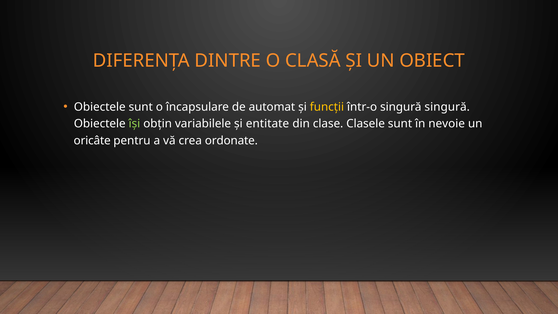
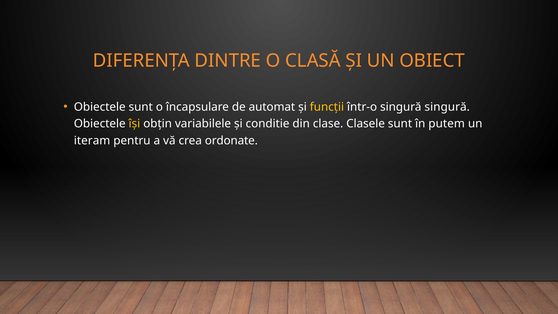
își colour: light green -> yellow
entitate: entitate -> conditie
nevoie: nevoie -> putem
oricâte: oricâte -> iteram
